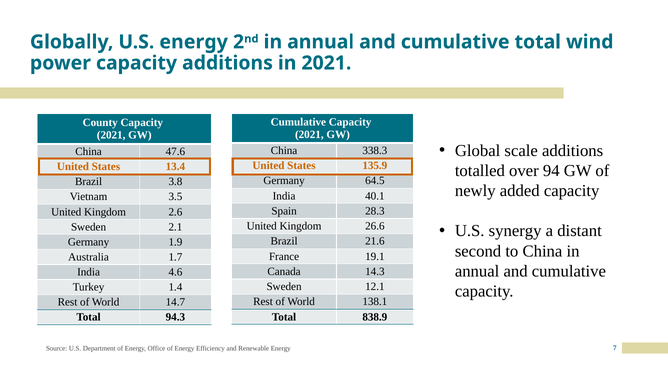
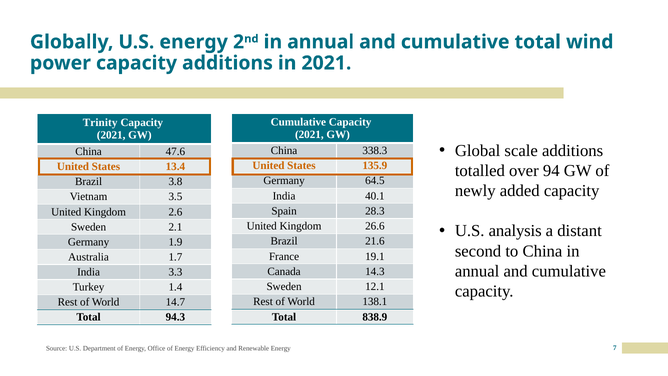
County: County -> Trinity
synergy: synergy -> analysis
4.6: 4.6 -> 3.3
